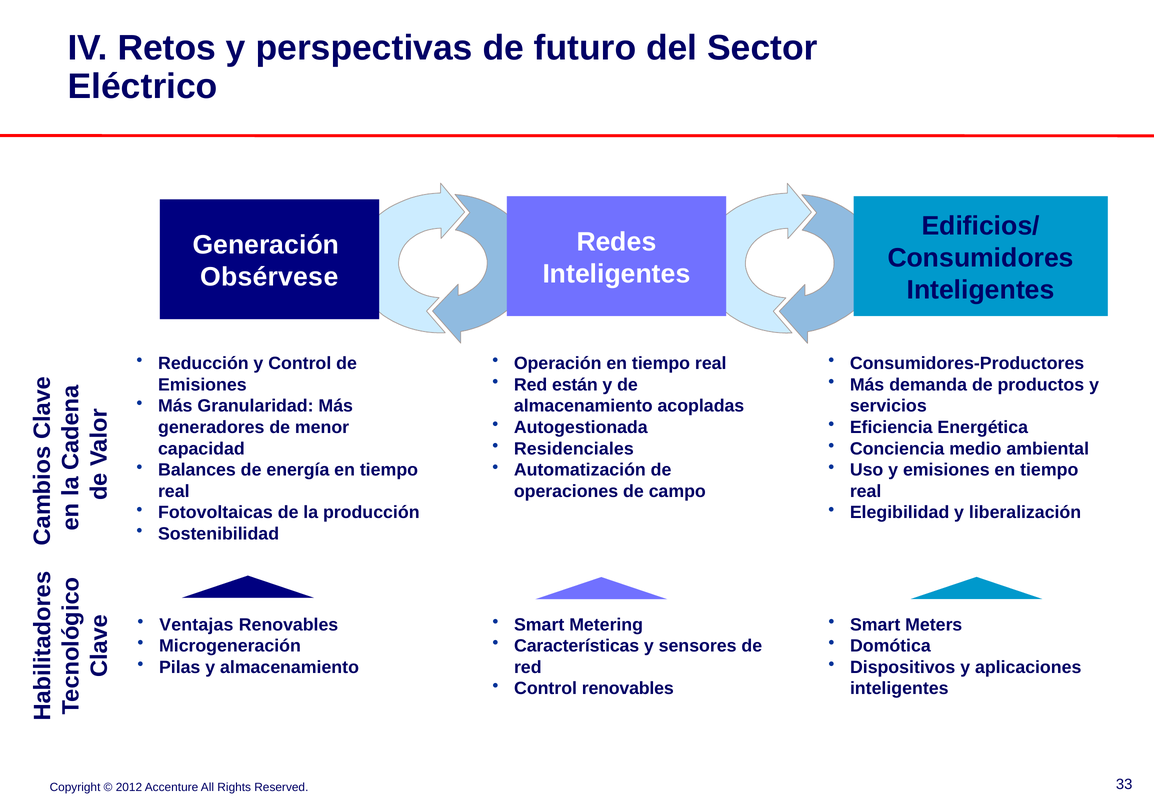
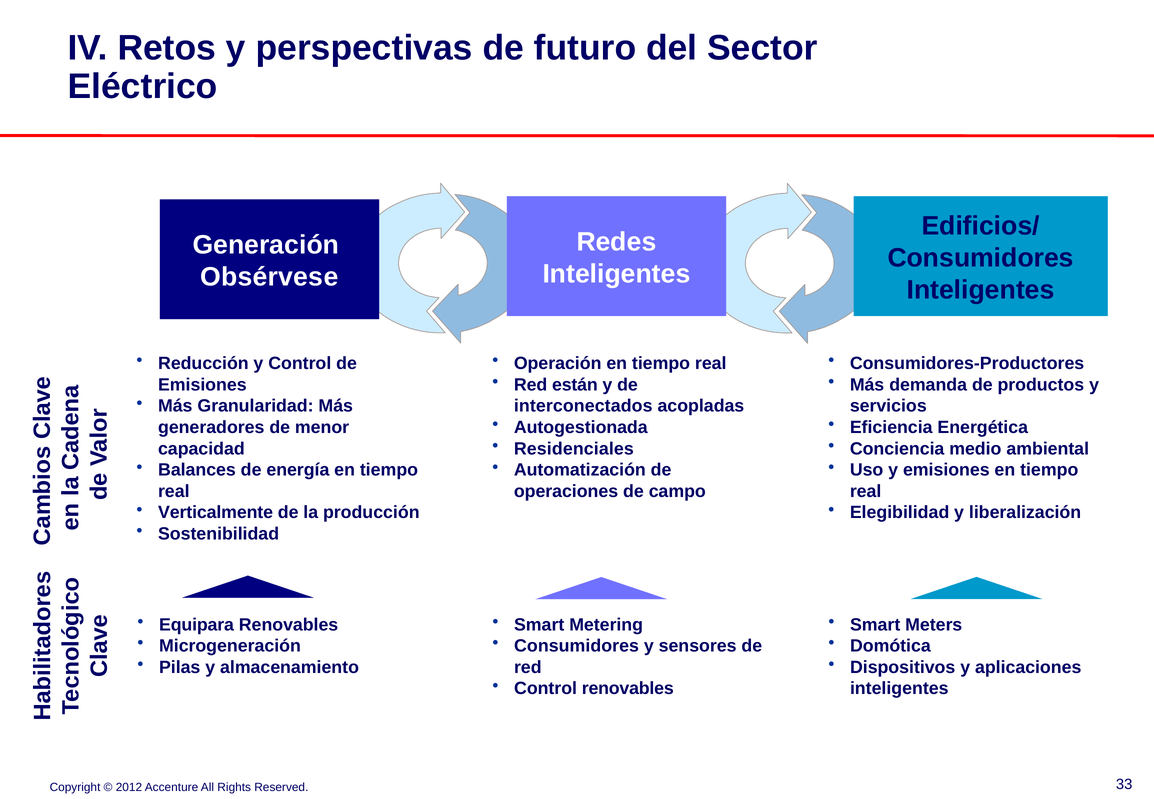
almacenamiento at (583, 406): almacenamiento -> interconectados
Fotovoltaicas: Fotovoltaicas -> Verticalmente
Ventajas: Ventajas -> Equipara
Características at (577, 646): Características -> Consumidores
